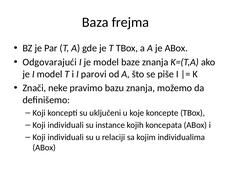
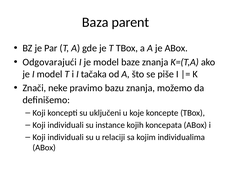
frejma: frejma -> parent
parovi: parovi -> tačaka
